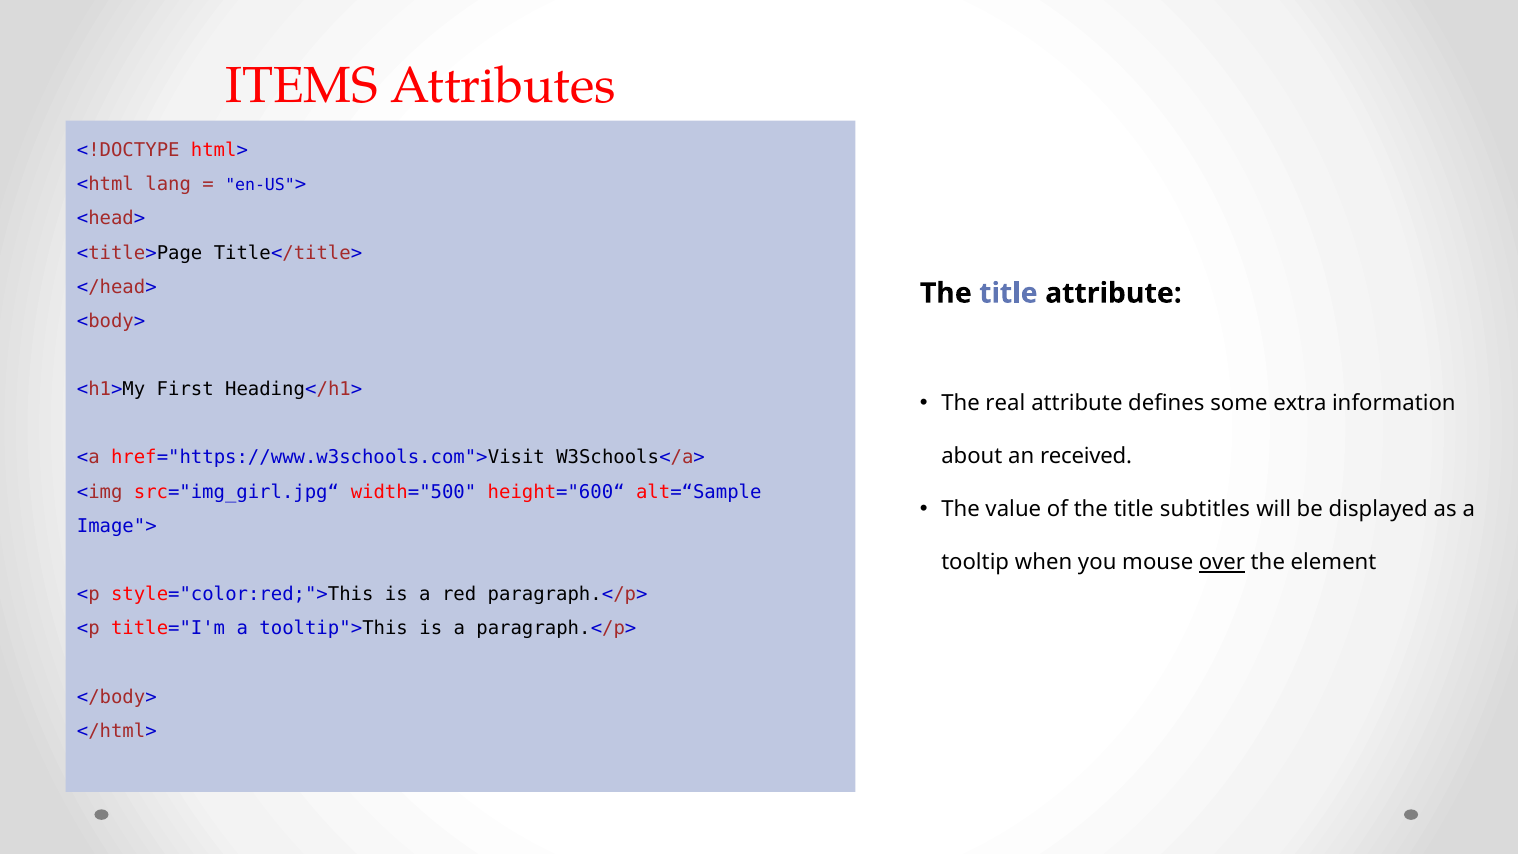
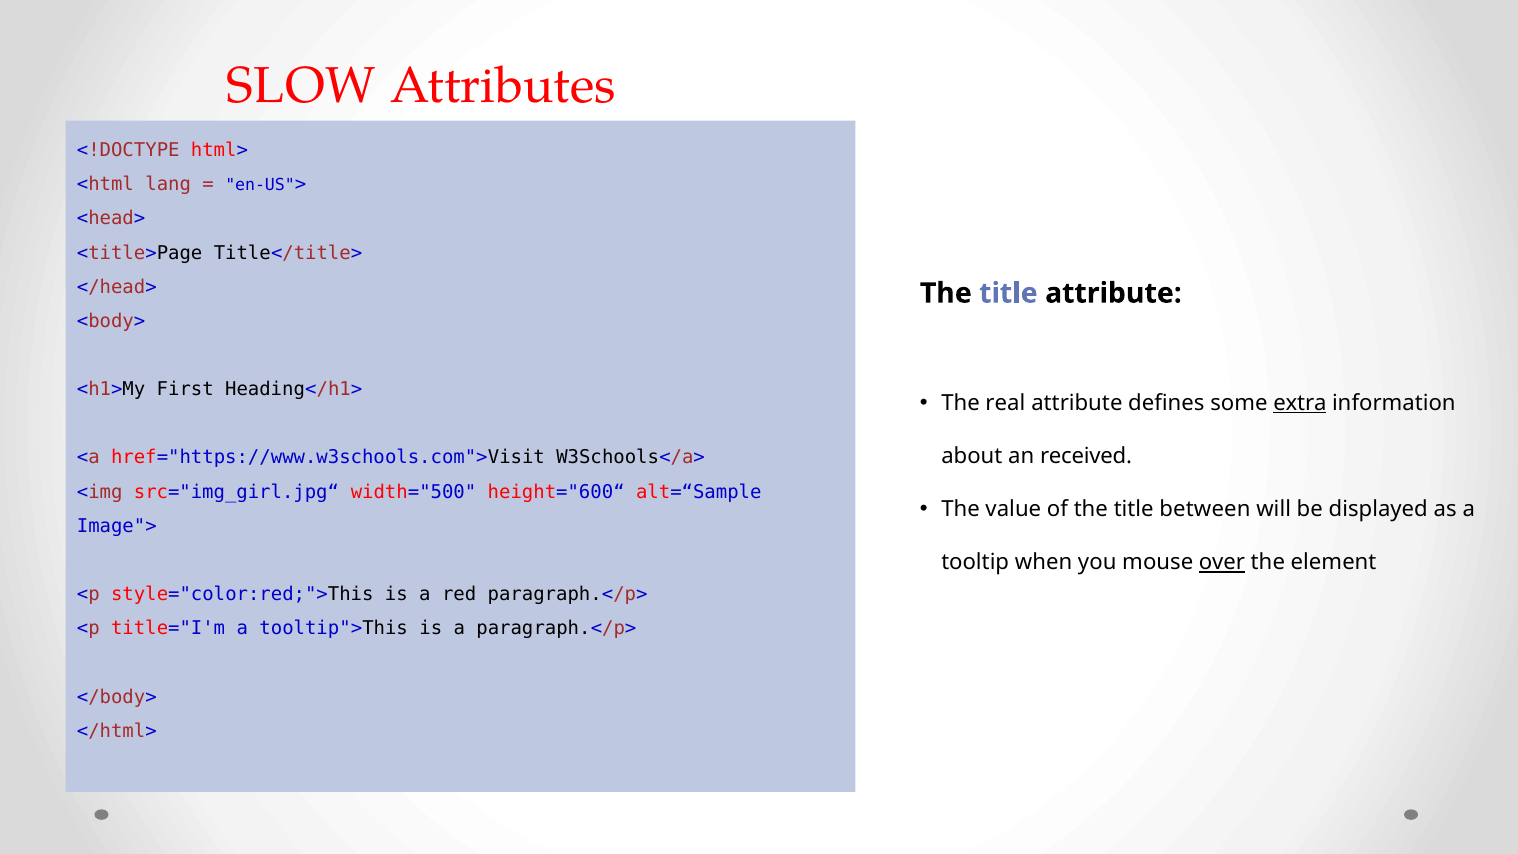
ITEMS: ITEMS -> SLOW
extra underline: none -> present
subtitles: subtitles -> between
